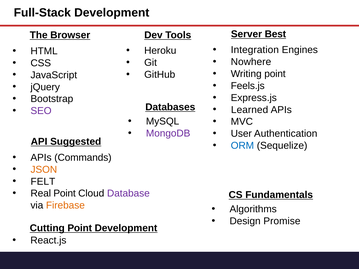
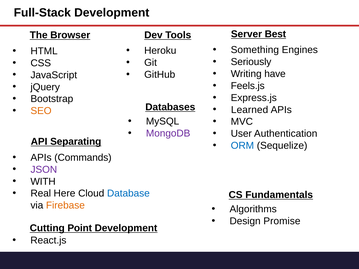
Integration: Integration -> Something
Nowhere: Nowhere -> Seriously
Writing point: point -> have
SEO colour: purple -> orange
Suggested: Suggested -> Separating
JSON colour: orange -> purple
FELT: FELT -> WITH
Real Point: Point -> Here
Database colour: purple -> blue
